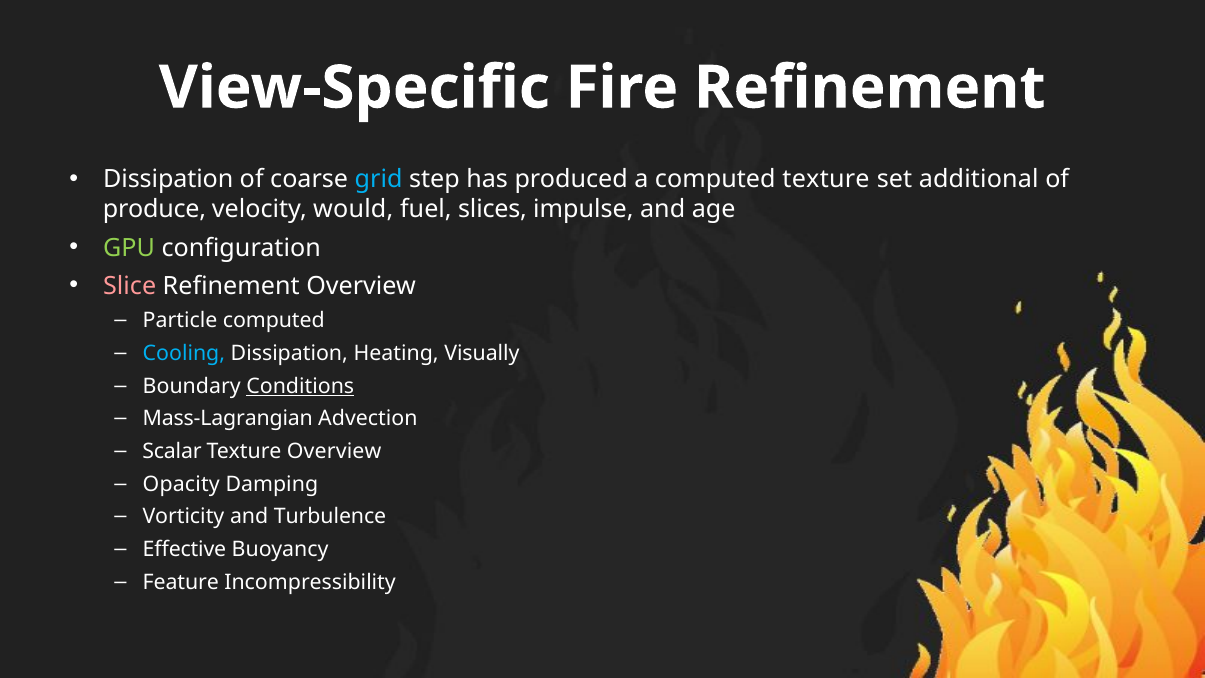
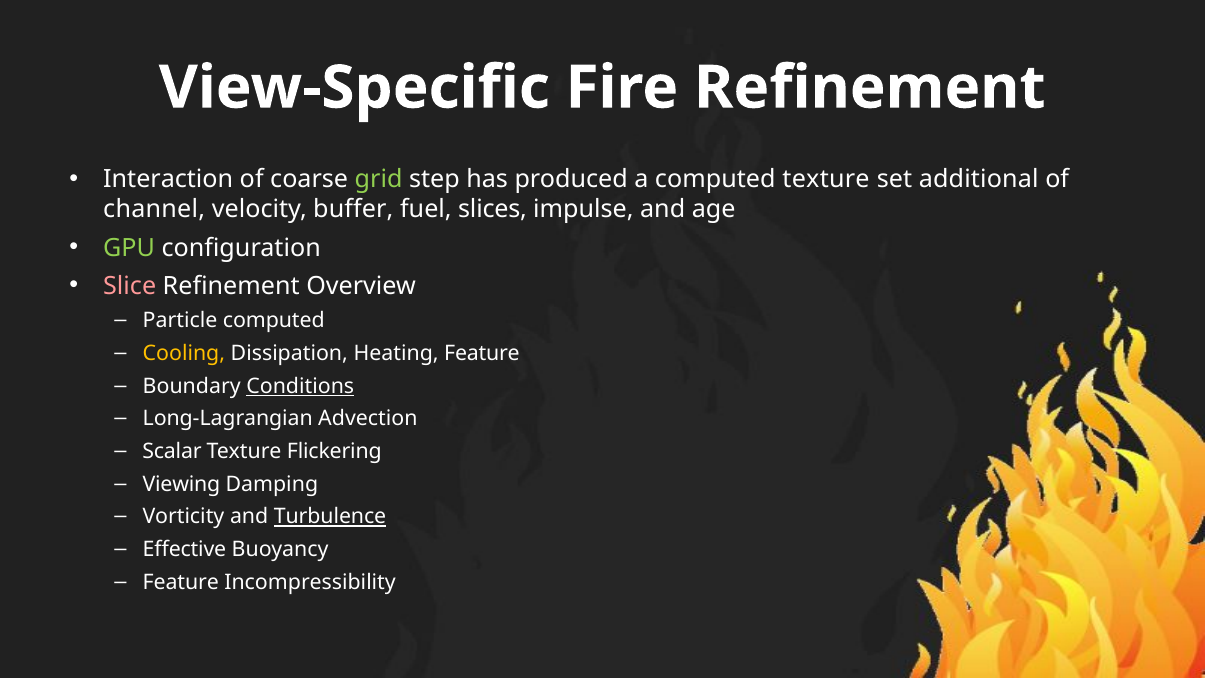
Dissipation at (168, 180): Dissipation -> Interaction
grid colour: light blue -> light green
produce: produce -> channel
would: would -> buffer
Cooling colour: light blue -> yellow
Heating Visually: Visually -> Feature
Mass-Lagrangian: Mass-Lagrangian -> Long-Lagrangian
Texture Overview: Overview -> Flickering
Opacity: Opacity -> Viewing
Turbulence underline: none -> present
